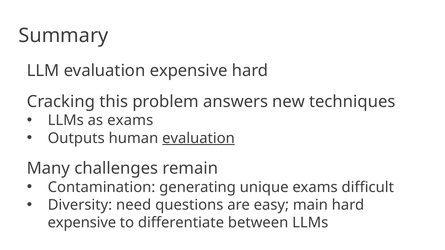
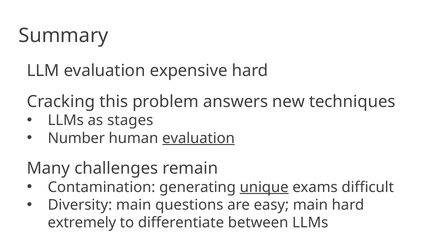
as exams: exams -> stages
Outputs: Outputs -> Number
unique underline: none -> present
Diversity need: need -> main
expensive at (82, 223): expensive -> extremely
